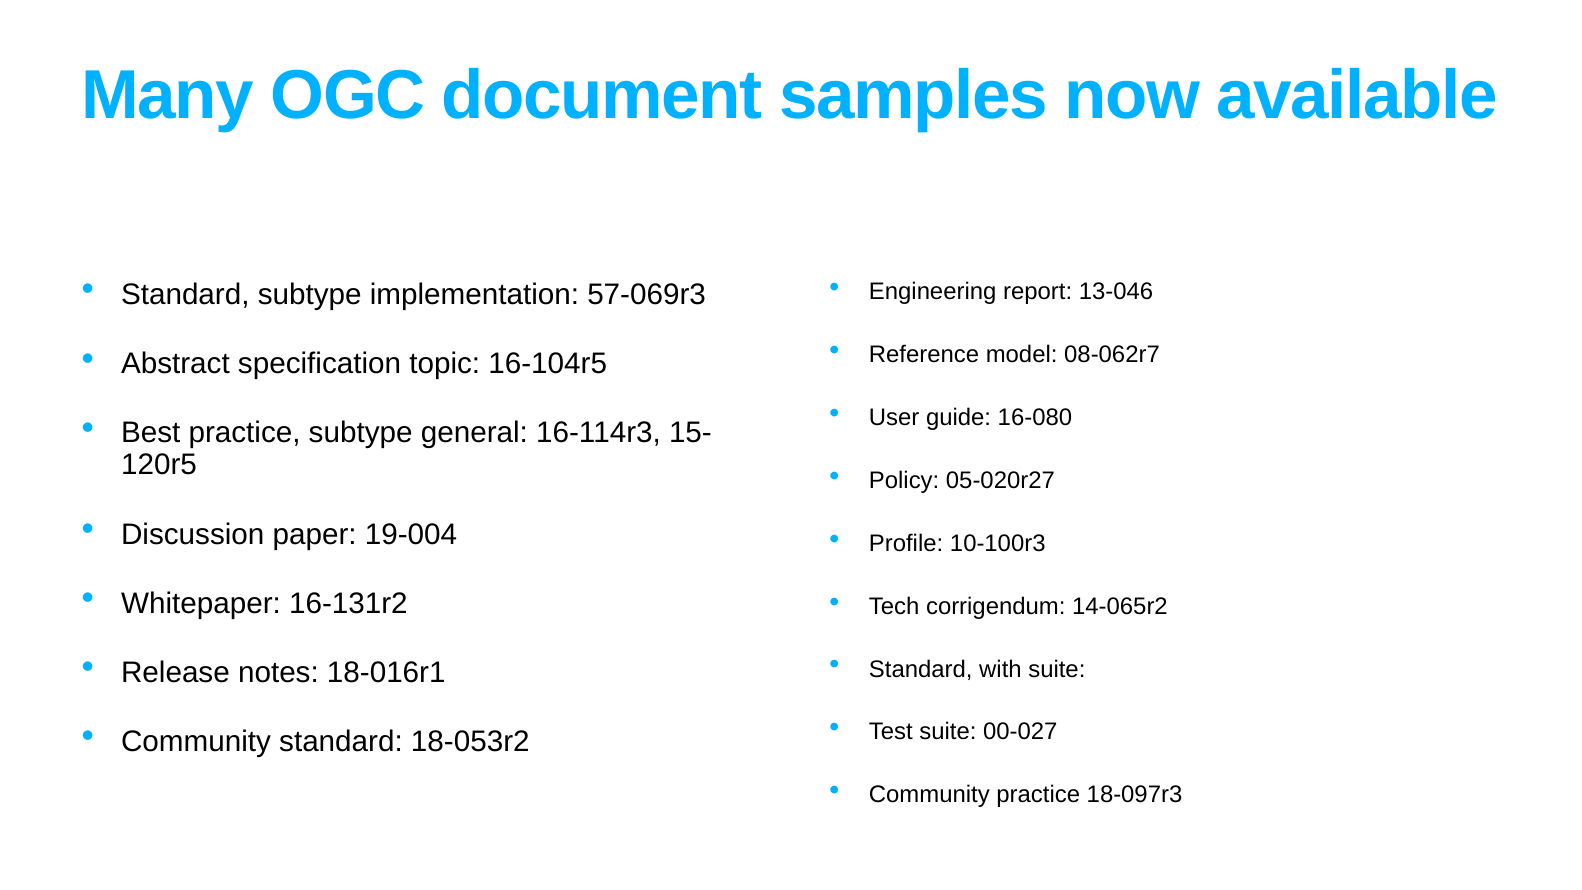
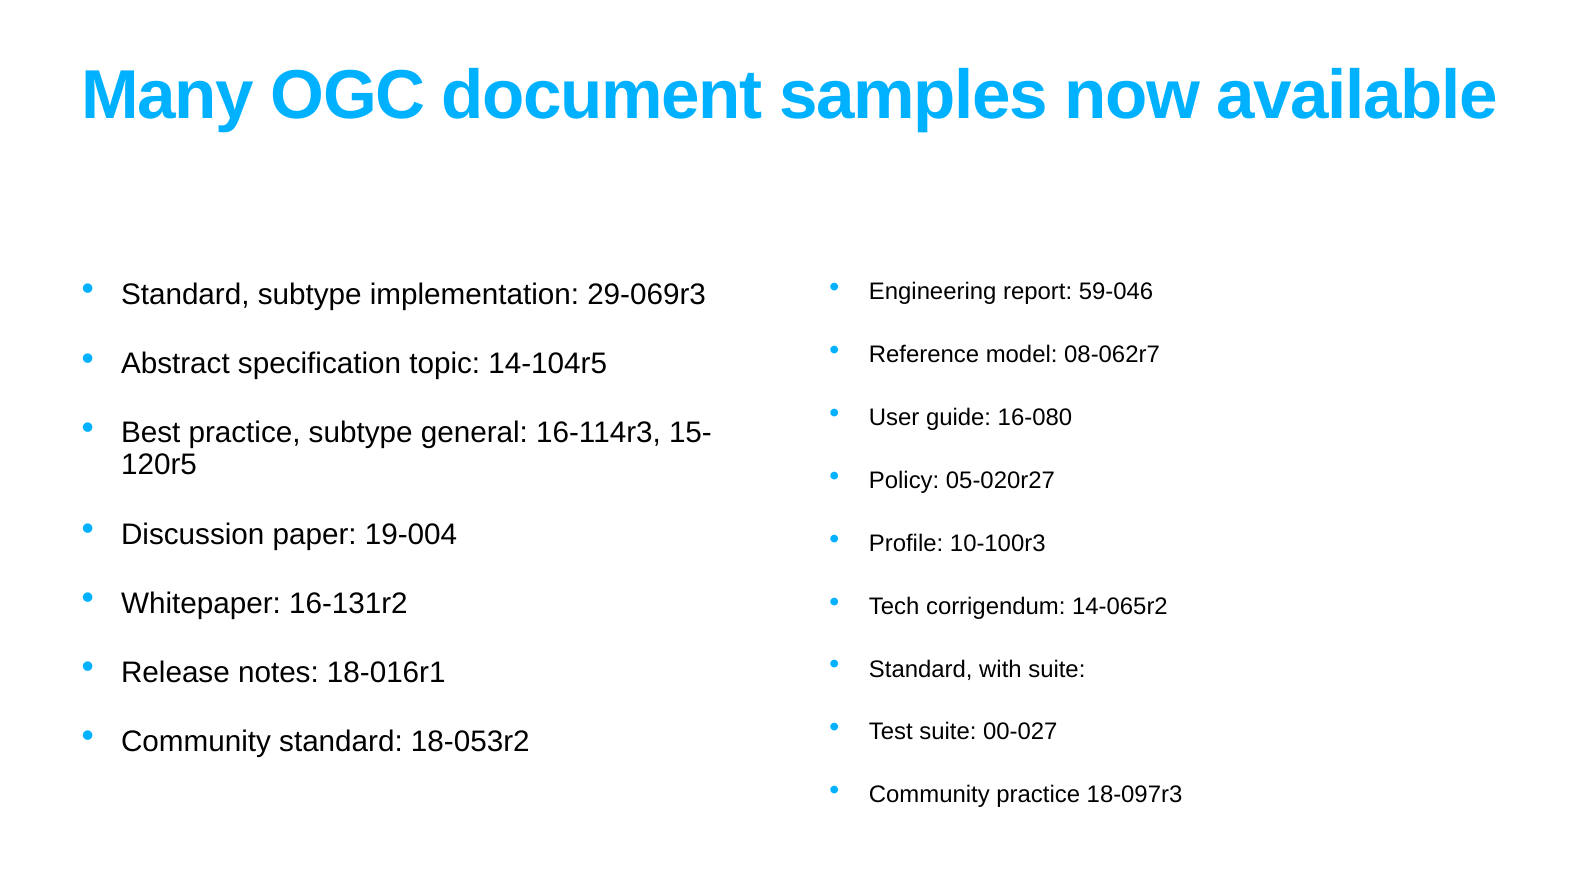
57-069r3: 57-069r3 -> 29-069r3
13-046: 13-046 -> 59-046
16-104r5: 16-104r5 -> 14-104r5
